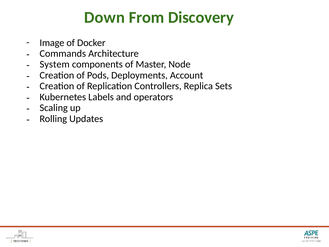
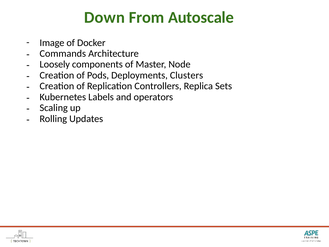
Discovery: Discovery -> Autoscale
System: System -> Loosely
Account: Account -> Clusters
